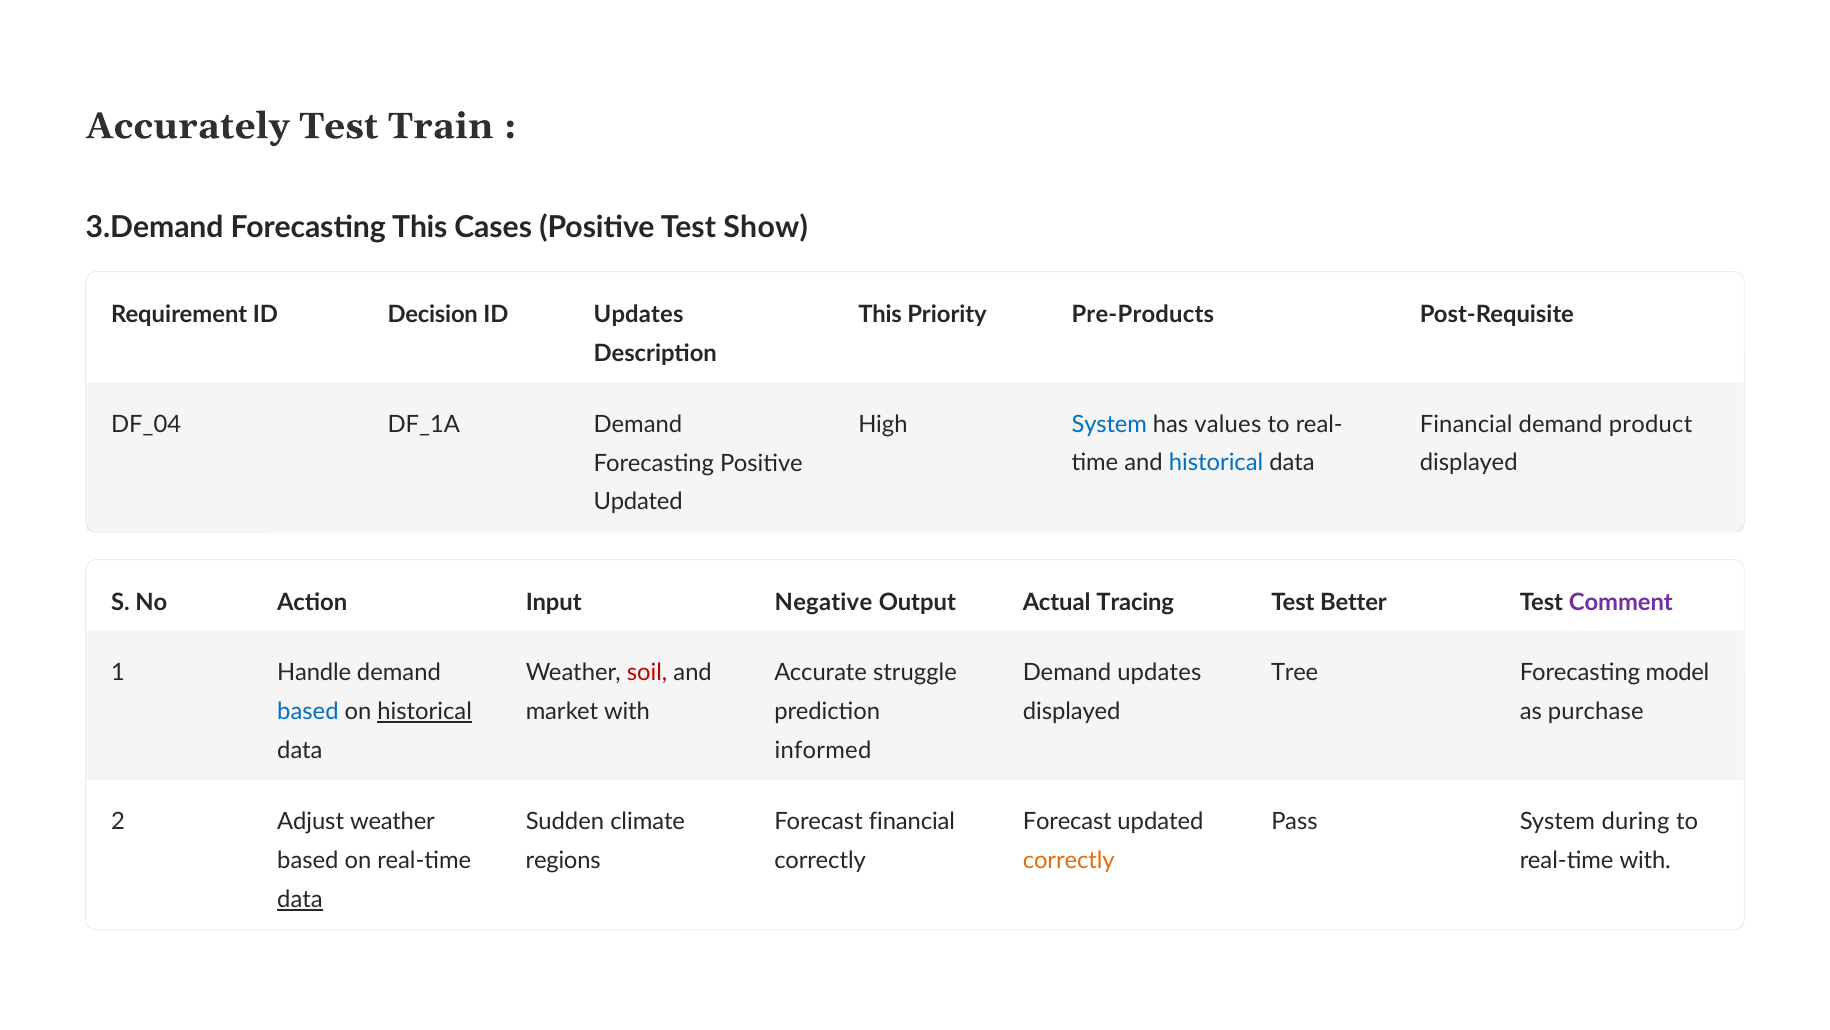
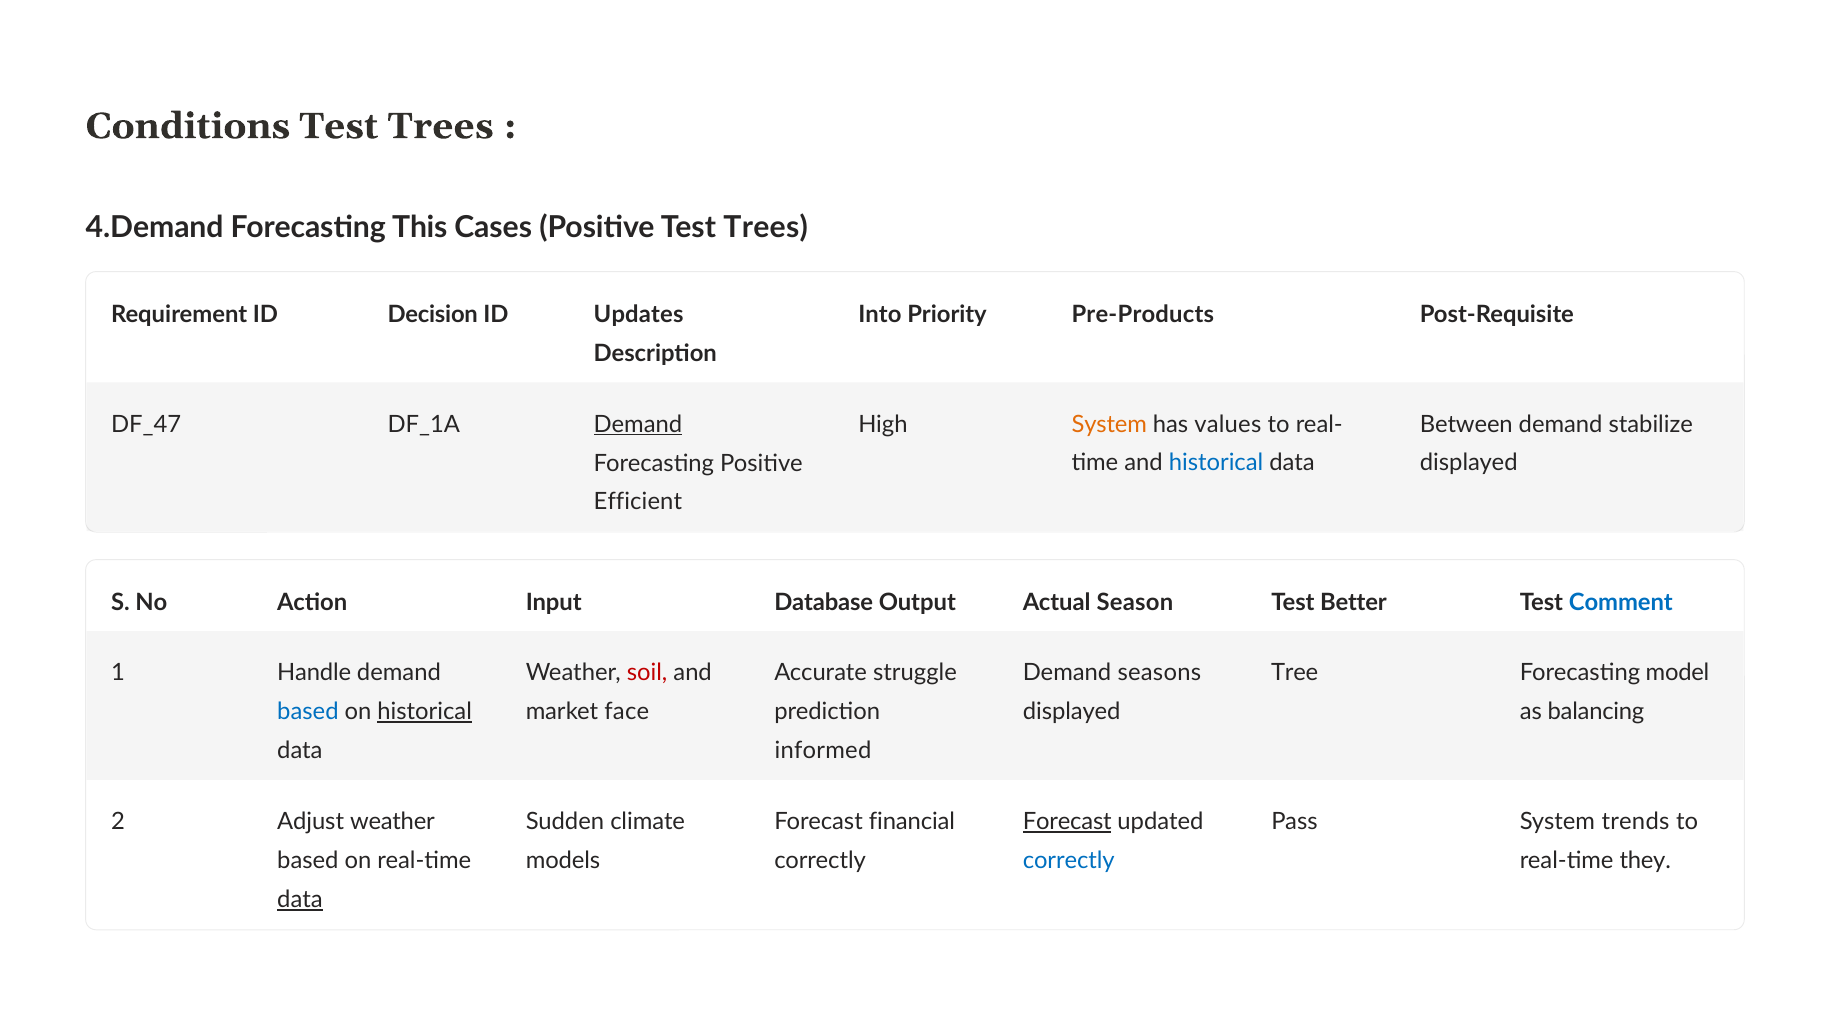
Accurately: Accurately -> Conditions
Train at (441, 126): Train -> Trees
3.Demand: 3.Demand -> 4.Demand
Positive Test Show: Show -> Trees
This at (880, 314): This -> Into
DF_04: DF_04 -> DF_47
Demand at (638, 424) underline: none -> present
System at (1109, 424) colour: blue -> orange
Financial at (1466, 424): Financial -> Between
product: product -> stabilize
Updated at (638, 502): Updated -> Efficient
Negative: Negative -> Database
Tracing: Tracing -> Season
Comment colour: purple -> blue
Demand updates: updates -> seasons
market with: with -> face
purchase: purchase -> balancing
Forecast at (1067, 821) underline: none -> present
during: during -> trends
regions: regions -> models
correctly at (1069, 860) colour: orange -> blue
real-time with: with -> they
